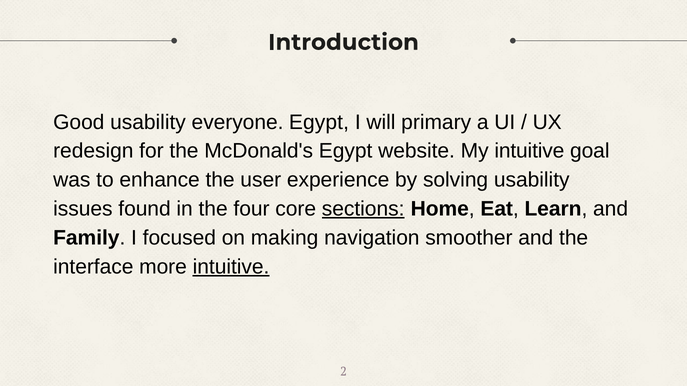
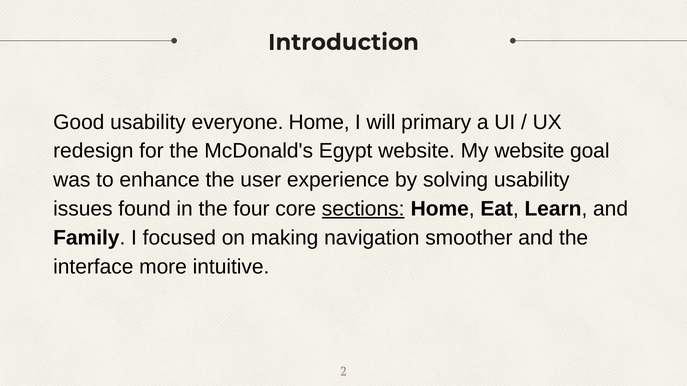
everyone Egypt: Egypt -> Home
My intuitive: intuitive -> website
intuitive at (231, 267) underline: present -> none
